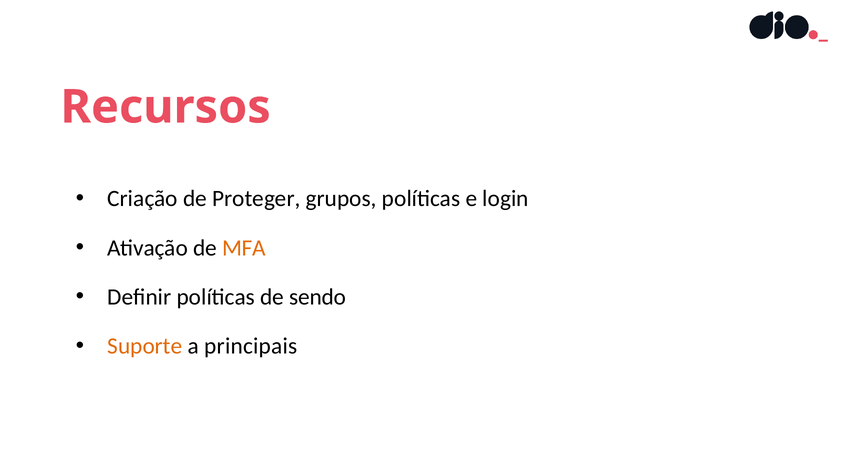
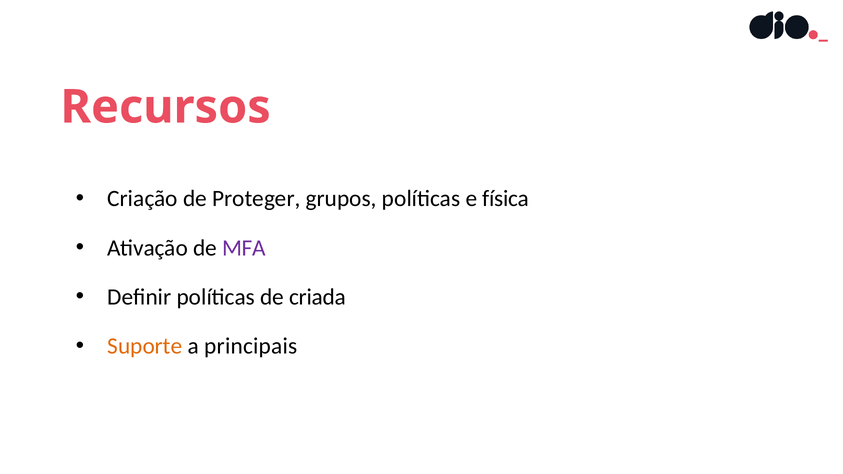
login: login -> física
MFA colour: orange -> purple
sendo: sendo -> criada
